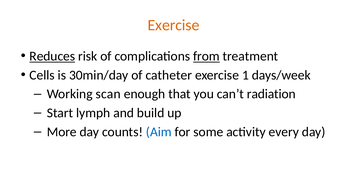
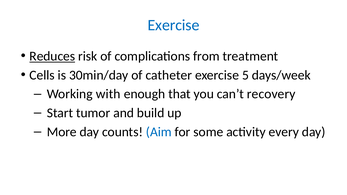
Exercise at (174, 25) colour: orange -> blue
from underline: present -> none
1: 1 -> 5
scan: scan -> with
radiation: radiation -> recovery
lymph: lymph -> tumor
